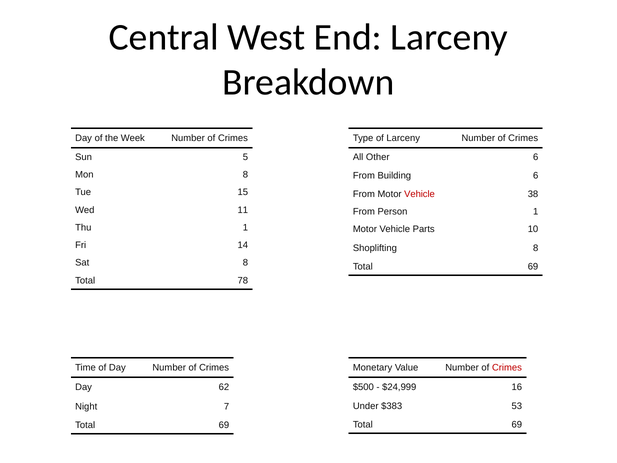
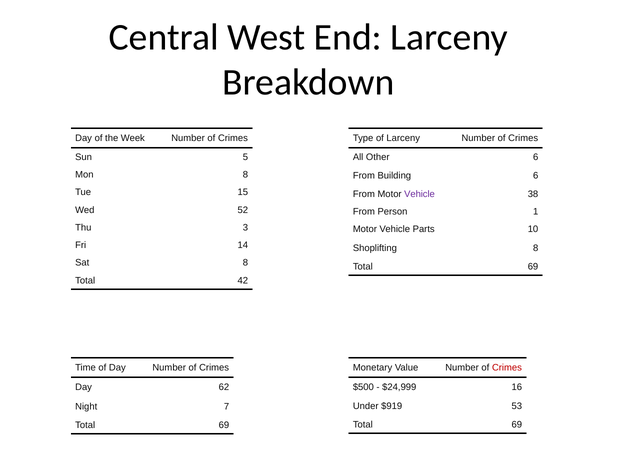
Vehicle at (420, 194) colour: red -> purple
11: 11 -> 52
Thu 1: 1 -> 3
78: 78 -> 42
$383: $383 -> $919
